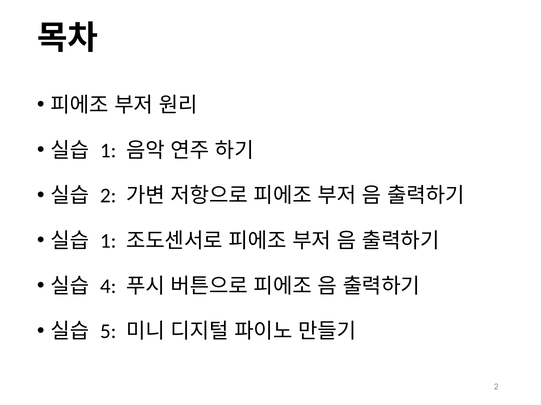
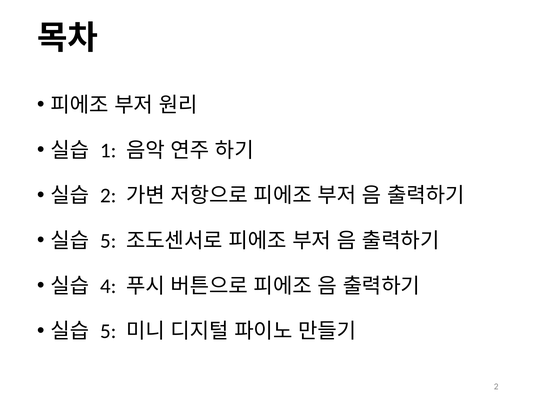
1 at (108, 241): 1 -> 5
